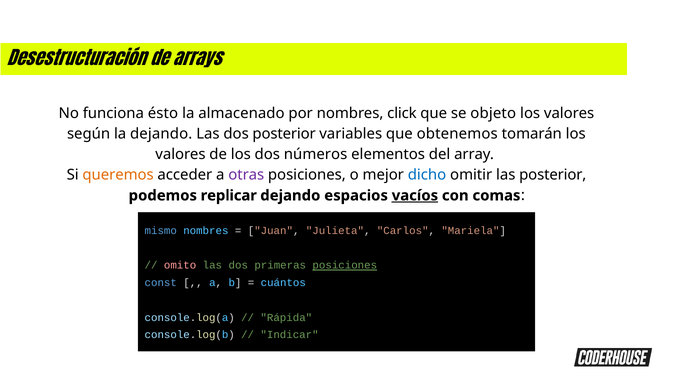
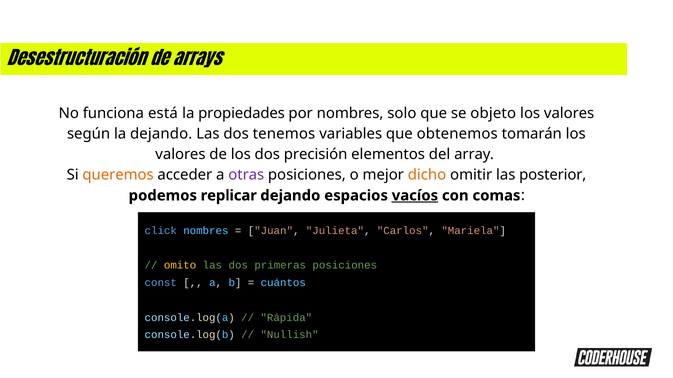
ésto: ésto -> está
almacenado: almacenado -> propiedades
click: click -> solo
dos posterior: posterior -> tenemos
números: números -> precisión
dicho colour: blue -> orange
mismo: mismo -> click
omito colour: pink -> yellow
posiciones at (345, 266) underline: present -> none
Indicar: Indicar -> Nullish
